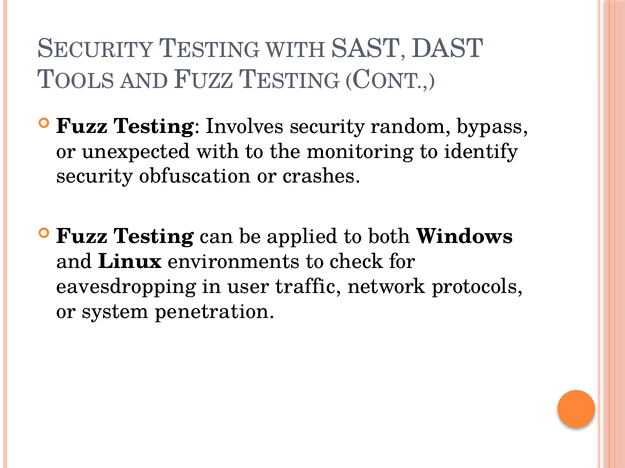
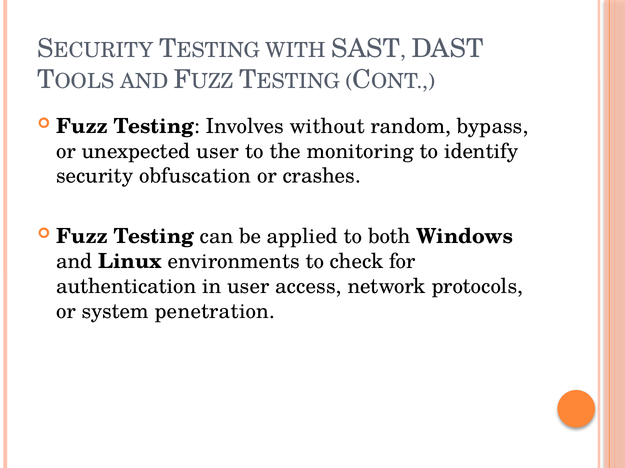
Involves security: security -> without
unexpected with: with -> user
eavesdropping: eavesdropping -> authentication
traffic: traffic -> access
